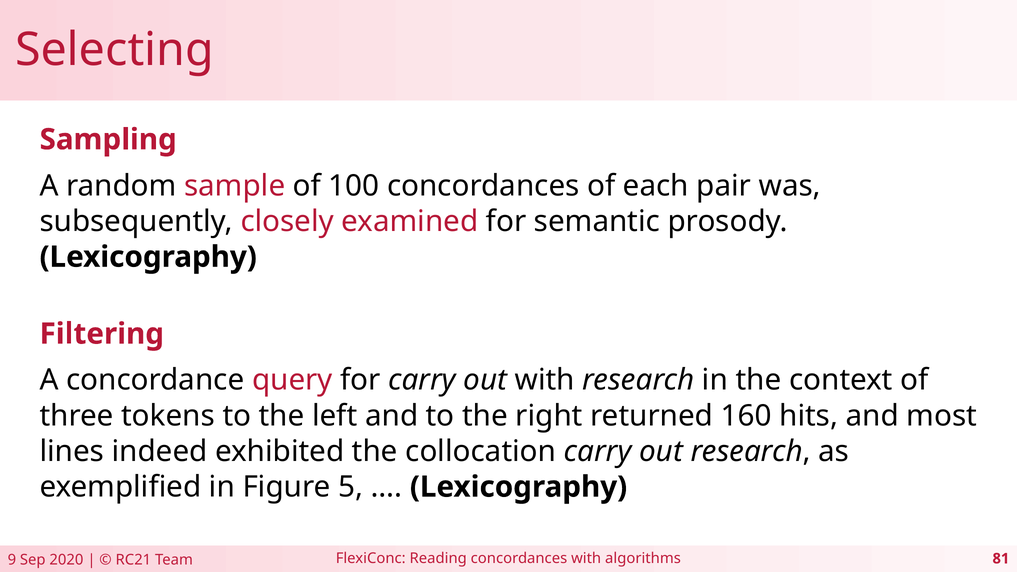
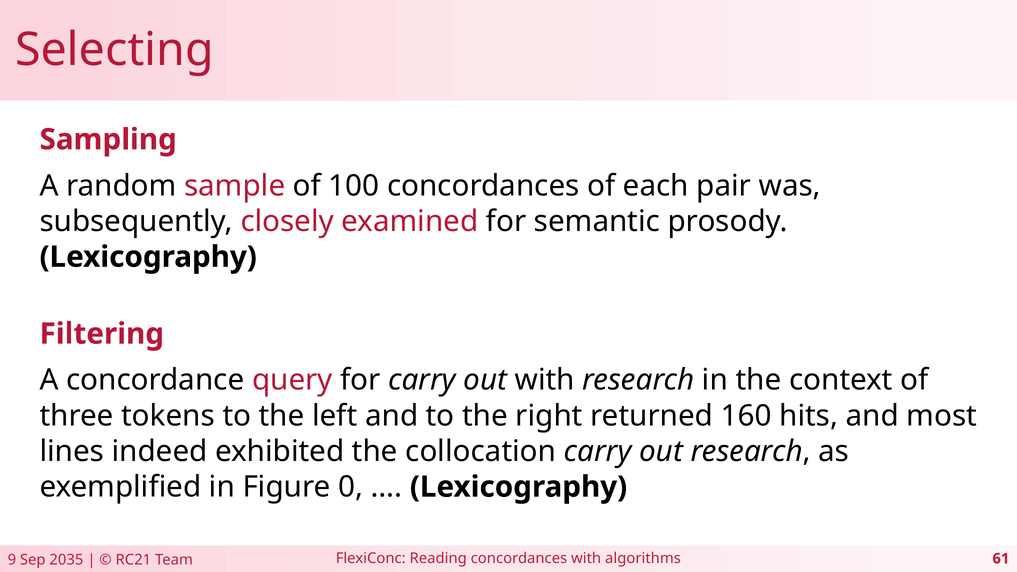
5: 5 -> 0
81: 81 -> 61
2020: 2020 -> 2035
